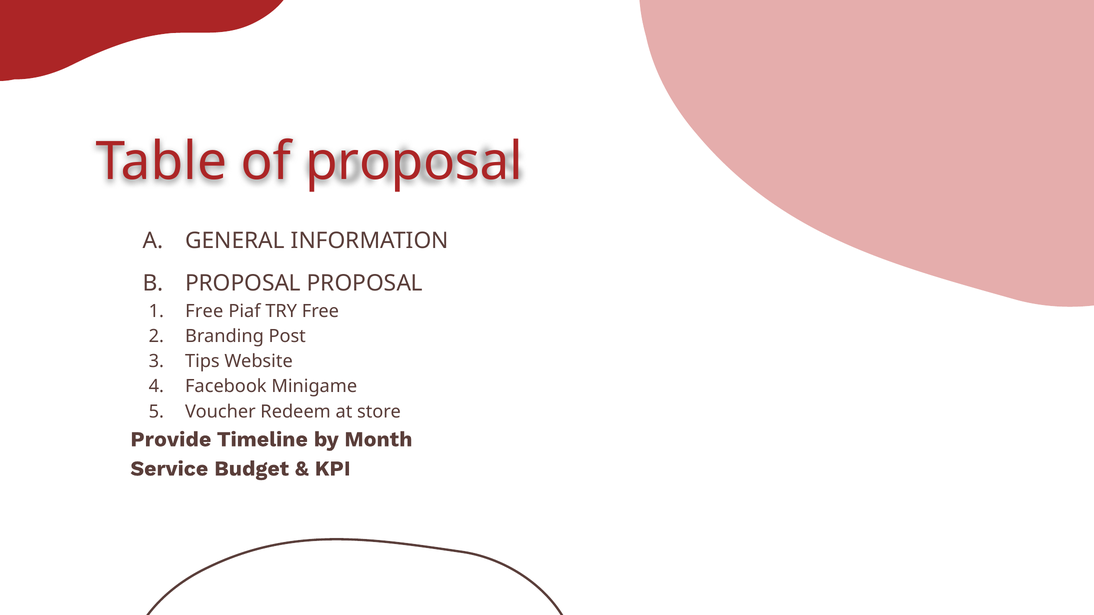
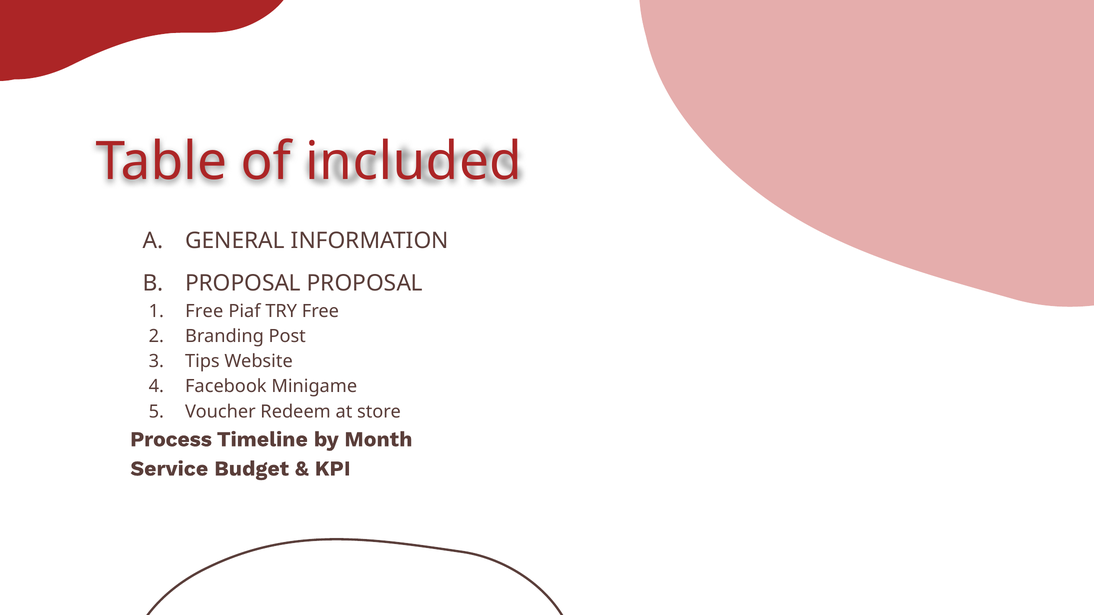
of proposal: proposal -> included
Provide: Provide -> Process
